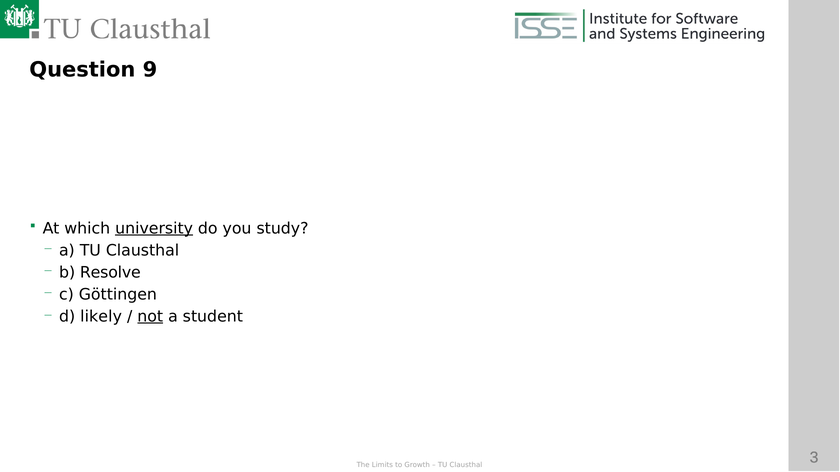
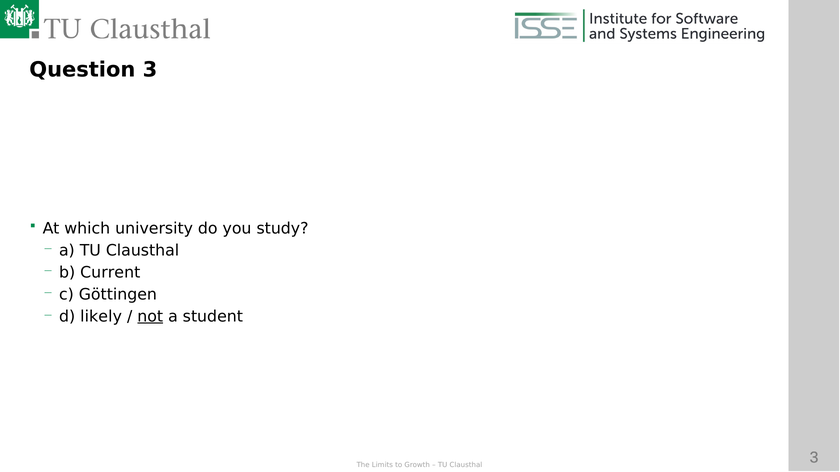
9: 9 -> 3
university underline: present -> none
Resolve: Resolve -> Current
